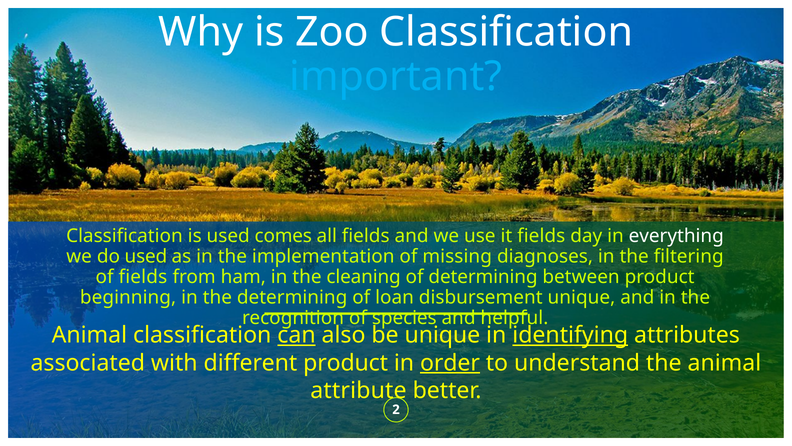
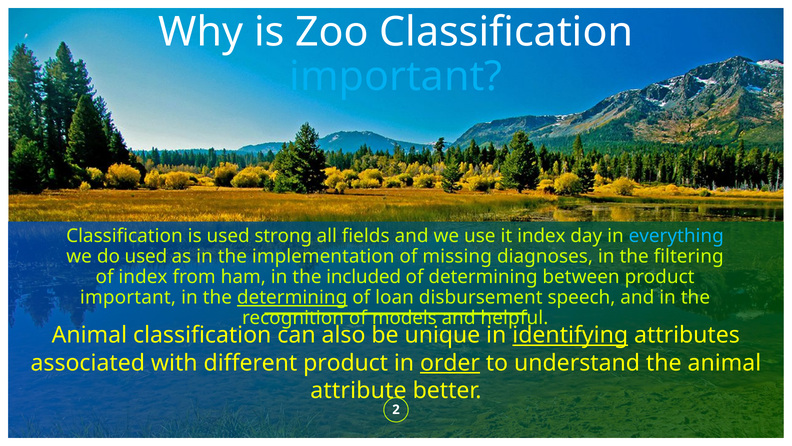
comes: comes -> strong
it fields: fields -> index
everything colour: white -> light blue
of fields: fields -> index
cleaning: cleaning -> included
beginning at (128, 297): beginning -> important
determining at (292, 297) underline: none -> present
disbursement unique: unique -> speech
species: species -> models
can underline: present -> none
